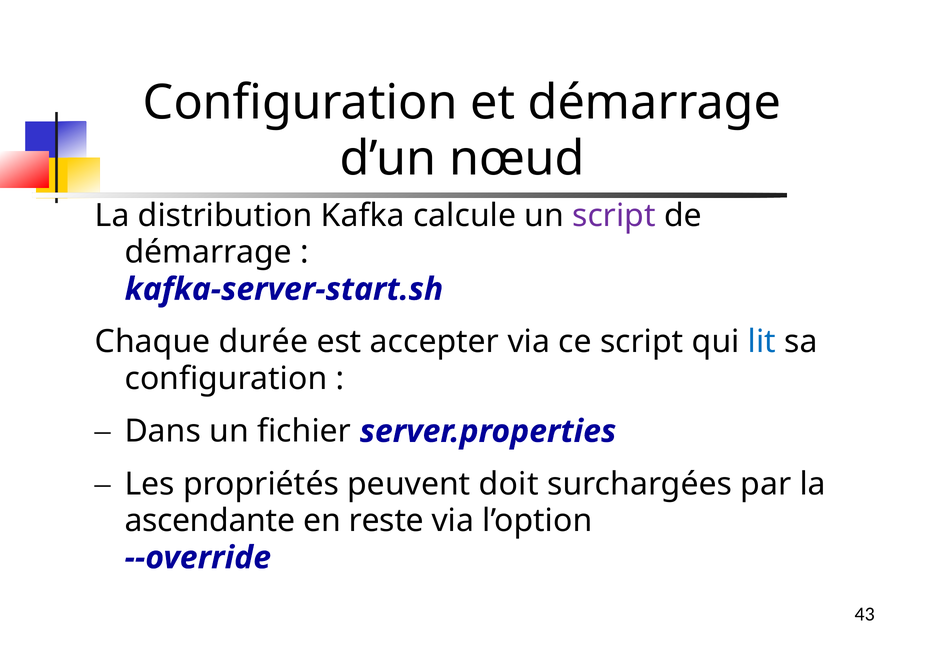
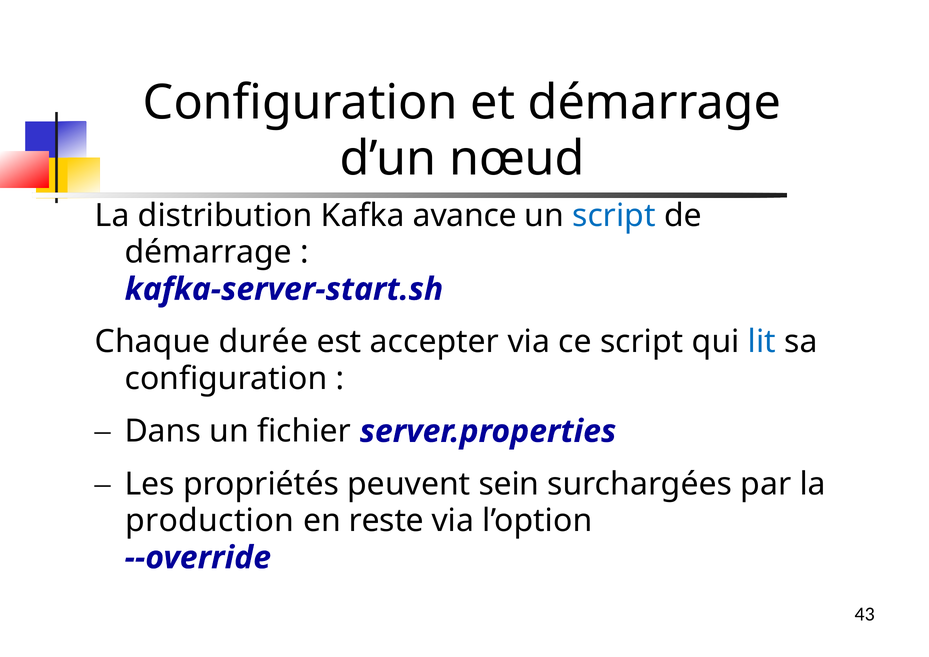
calcule: calcule -> avance
script at (614, 215) colour: purple -> blue
doit: doit -> sein
ascendante: ascendante -> production
